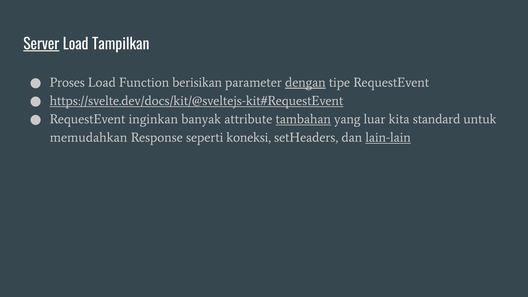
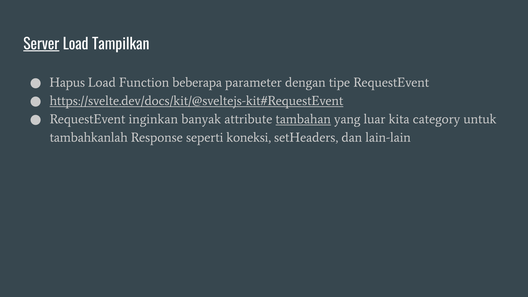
Proses: Proses -> Hapus
berisikan: berisikan -> beberapa
dengan underline: present -> none
standard: standard -> category
memudahkan: memudahkan -> tambahkanlah
lain-lain underline: present -> none
